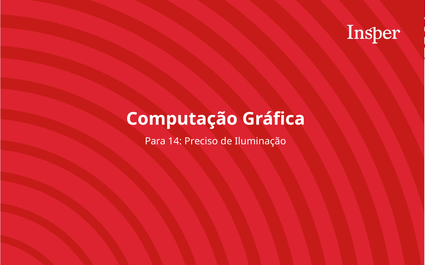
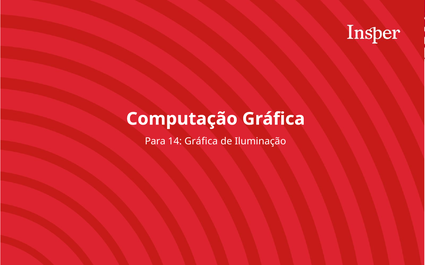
14 Preciso: Preciso -> Gráfica
